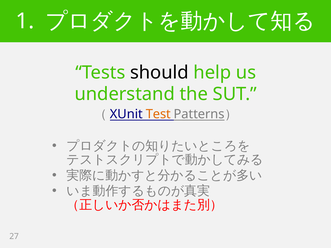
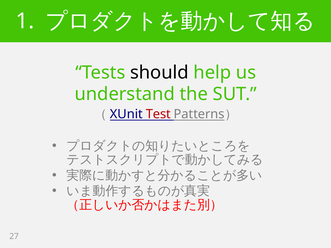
Test colour: orange -> red
